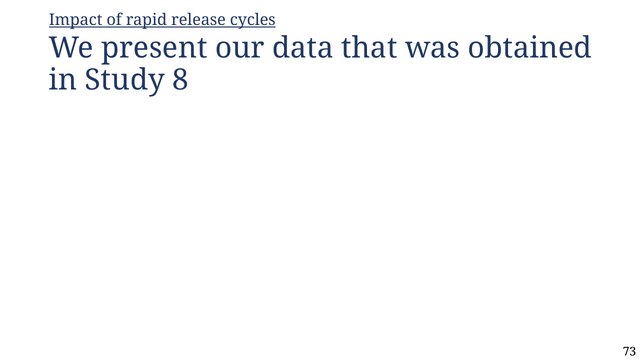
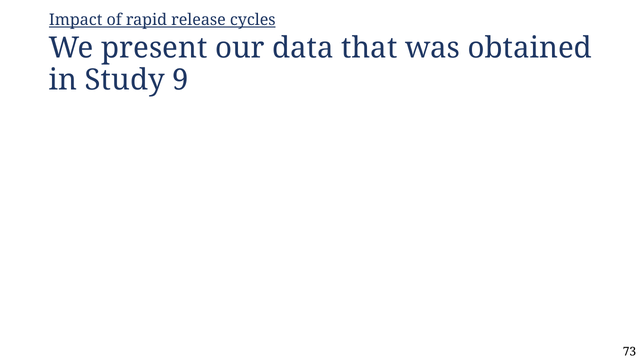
8: 8 -> 9
